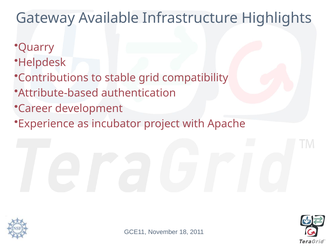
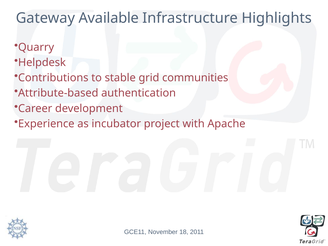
compatibility: compatibility -> communities
